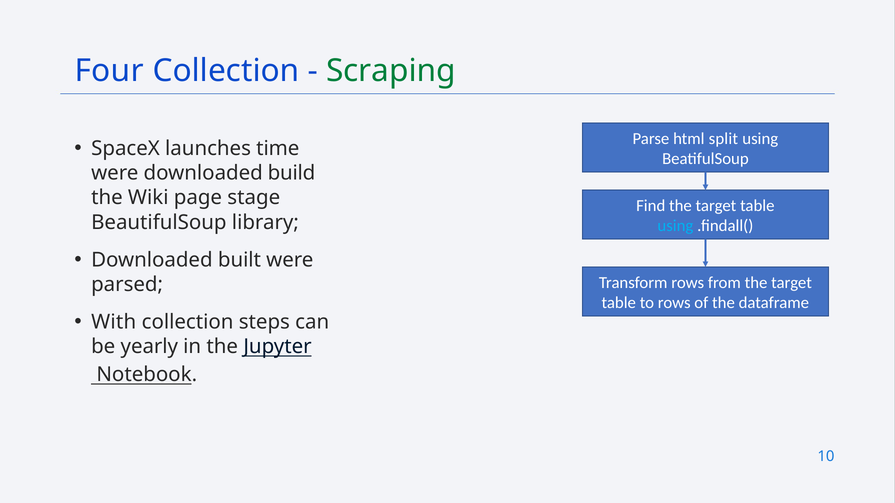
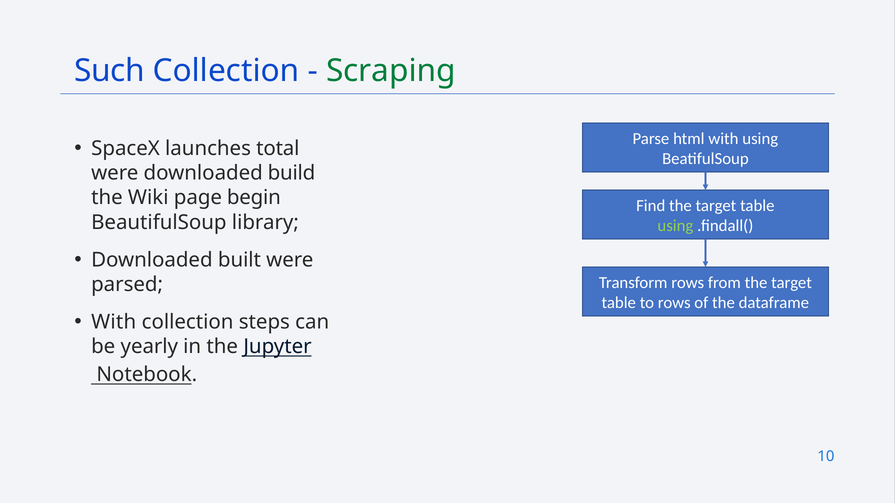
Four: Four -> Such
html split: split -> with
time: time -> total
stage: stage -> begin
using at (675, 226) colour: light blue -> light green
